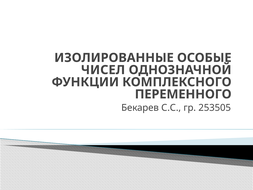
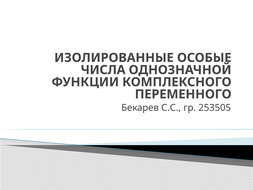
ЧИСЕЛ: ЧИСЕЛ -> ЧИСЛА
